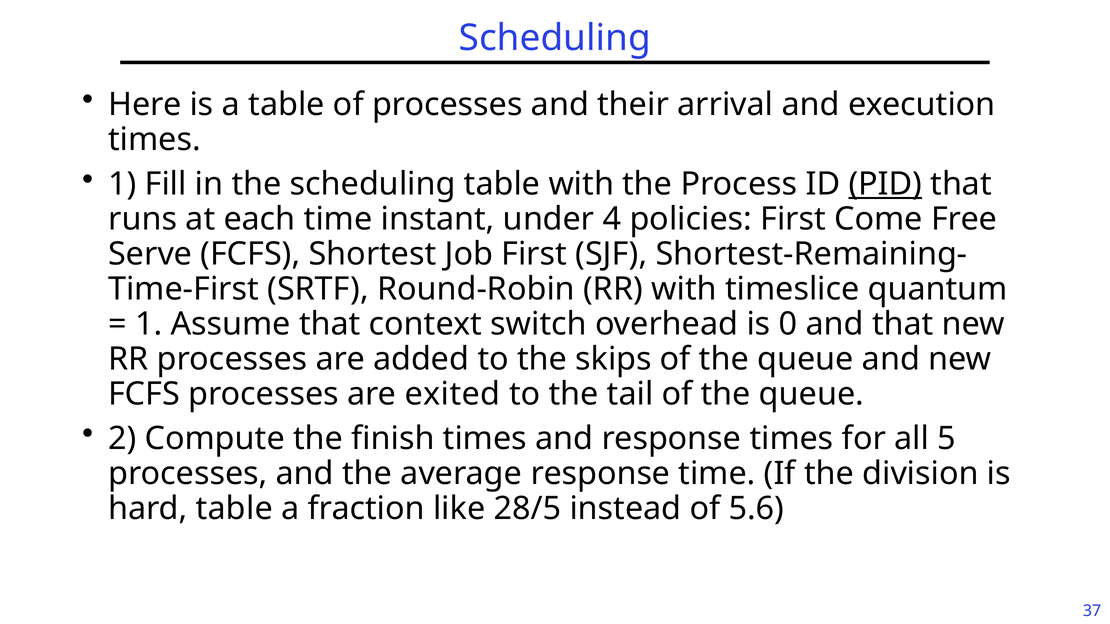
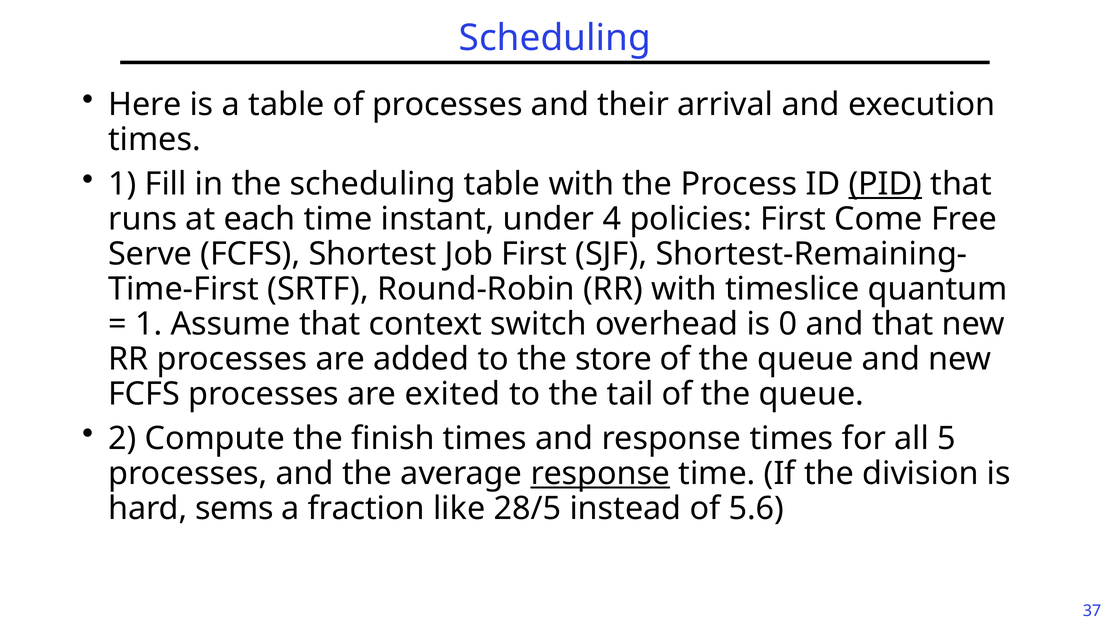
skips: skips -> store
response at (600, 474) underline: none -> present
hard table: table -> sems
